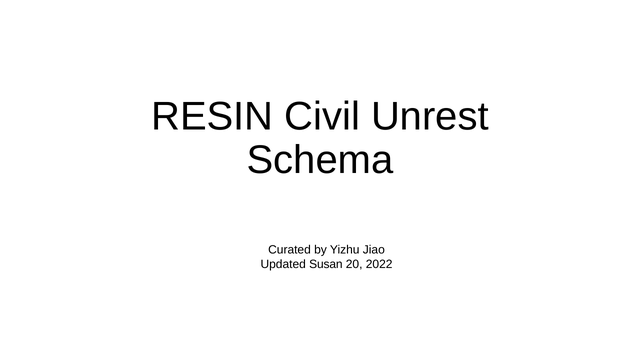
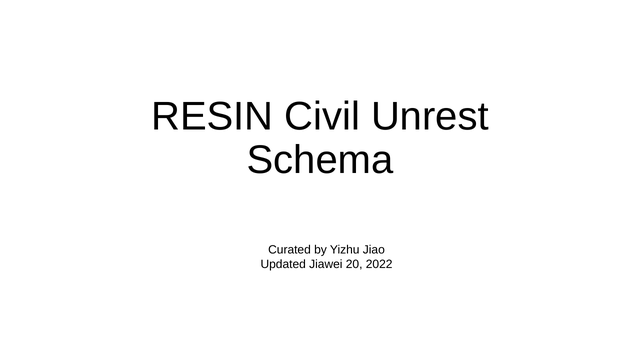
Susan: Susan -> Jiawei
